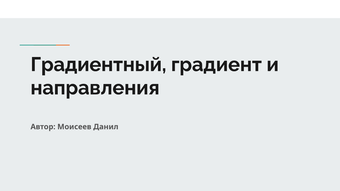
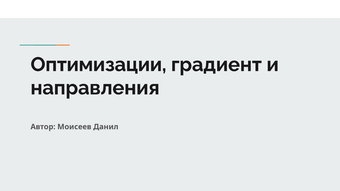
Градиентный: Градиентный -> Оптимизации
